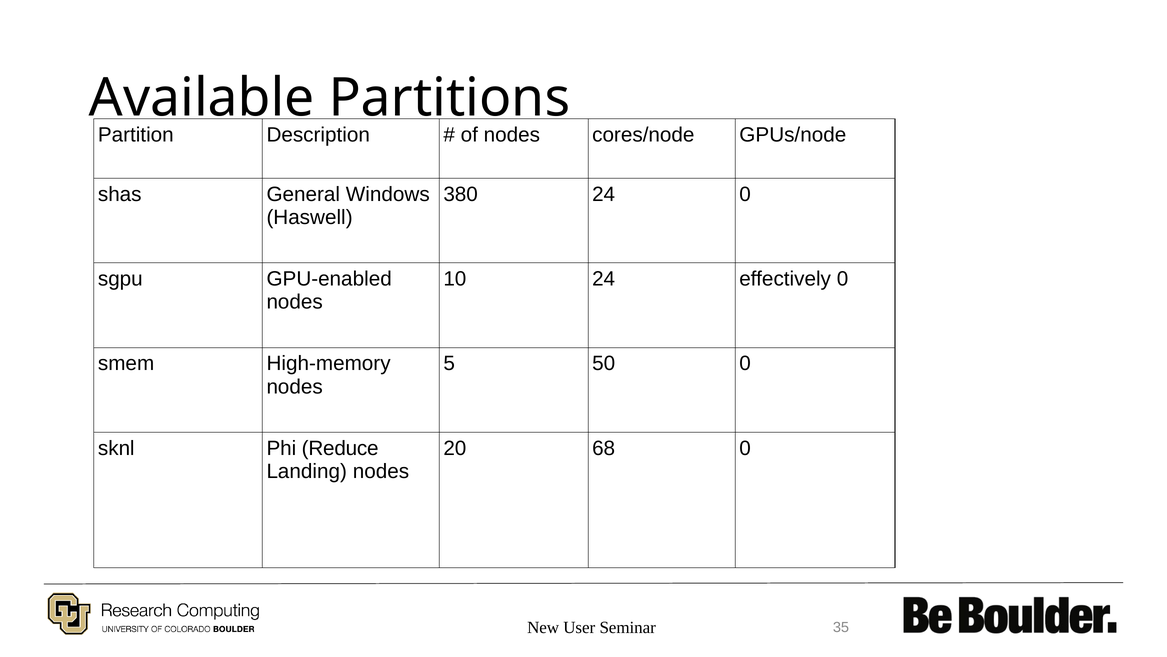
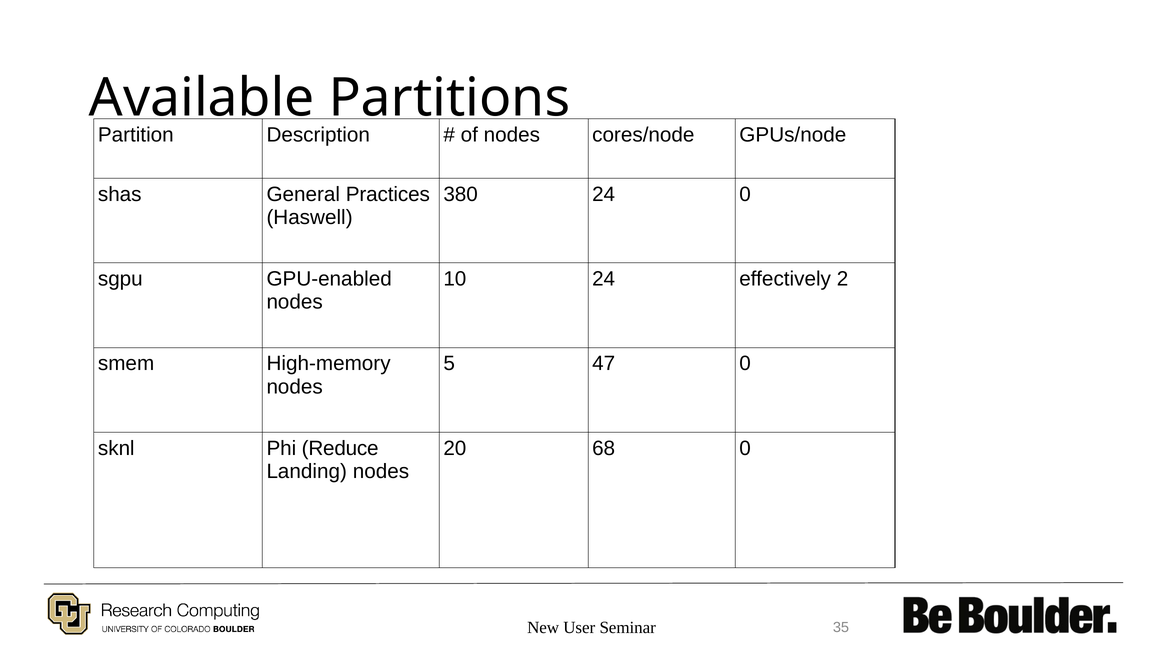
Windows: Windows -> Practices
effectively 0: 0 -> 2
50: 50 -> 47
